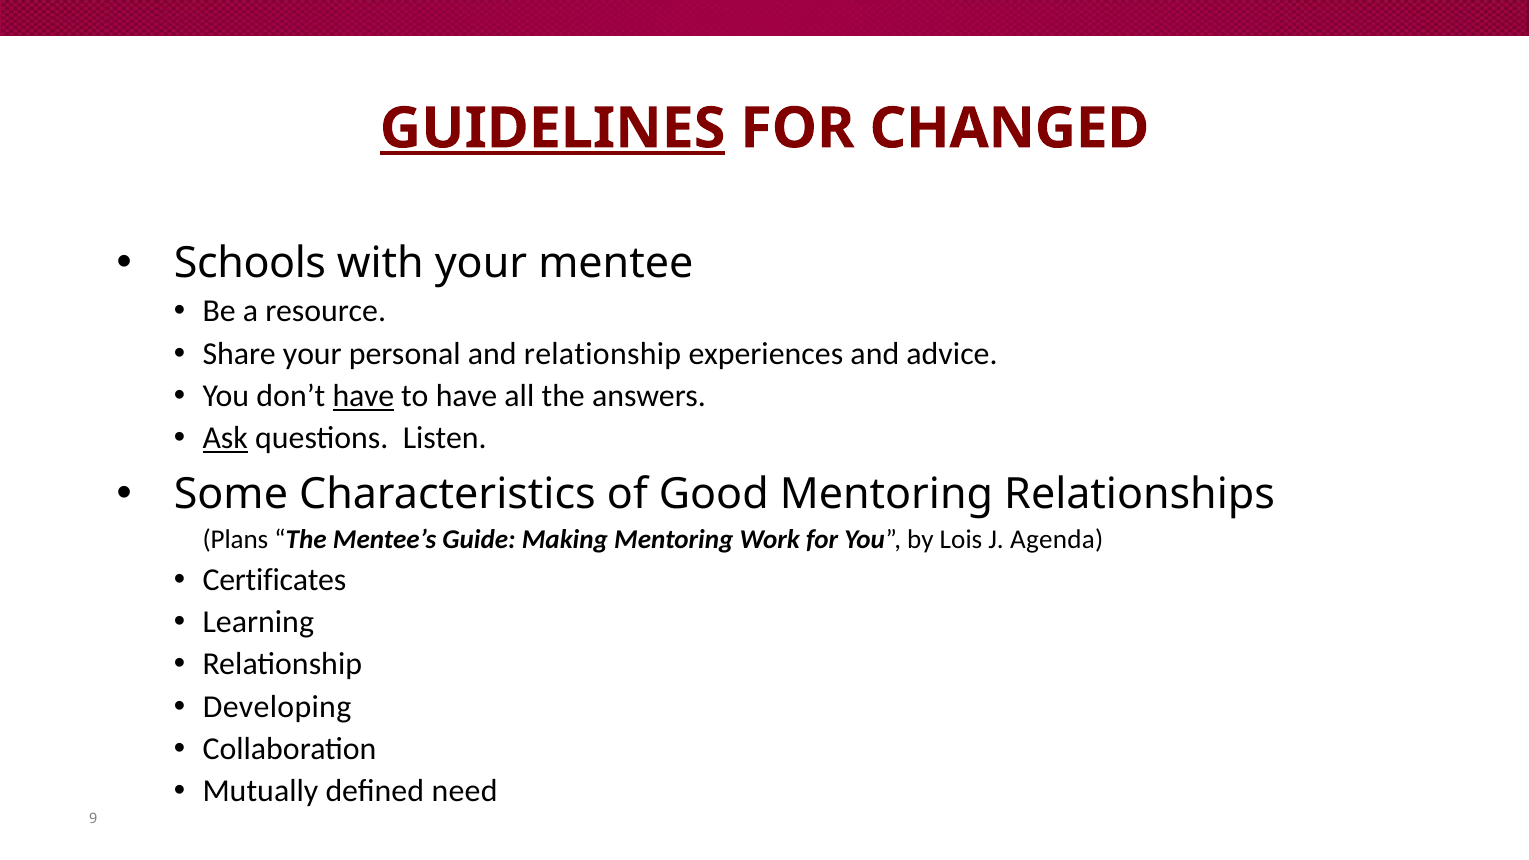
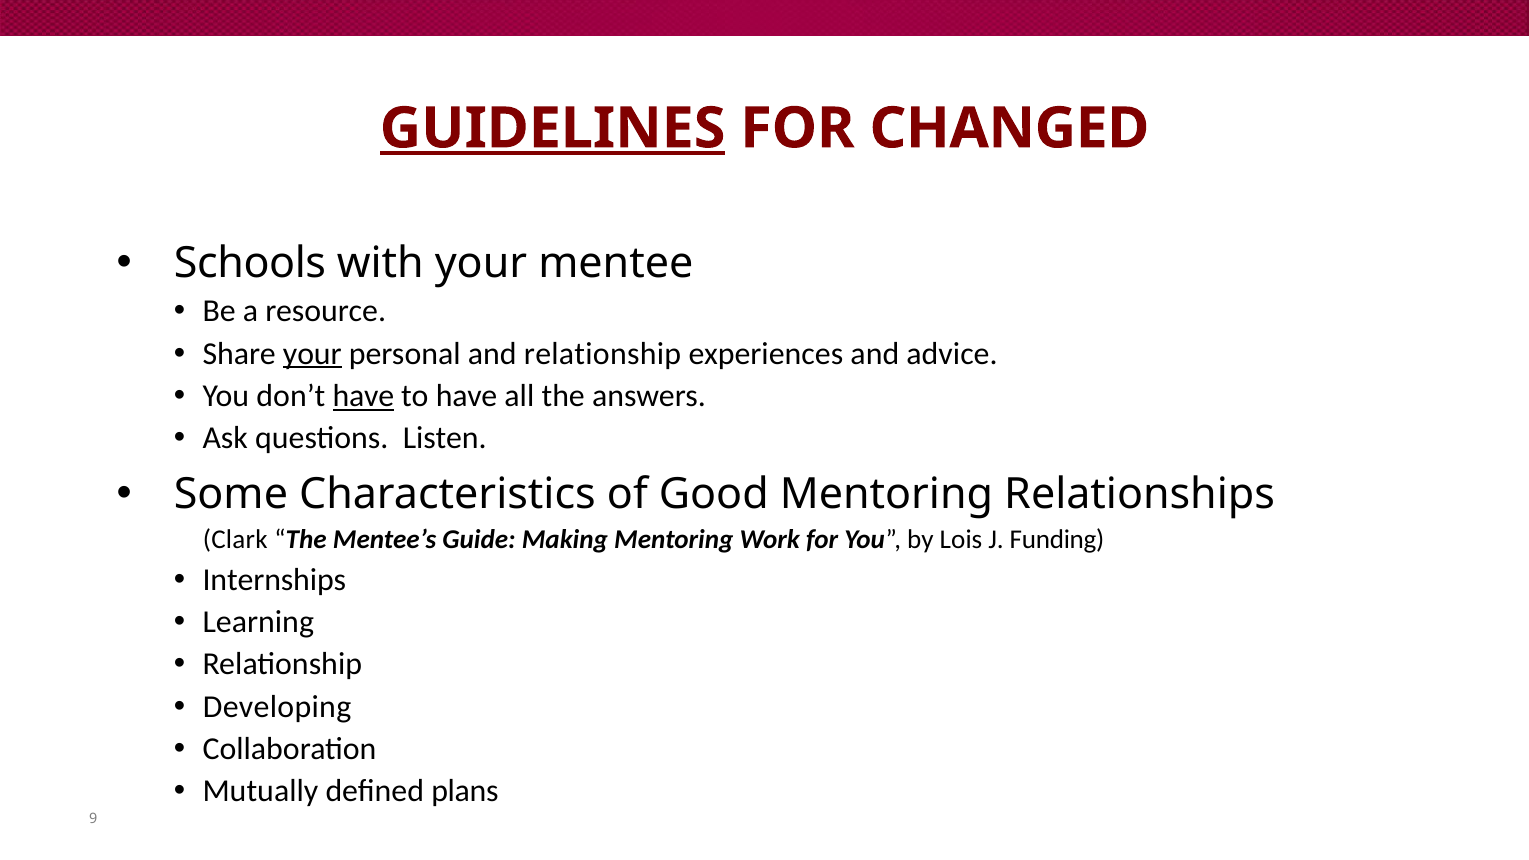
your at (312, 354) underline: none -> present
Ask underline: present -> none
Plans: Plans -> Clark
Agenda: Agenda -> Funding
Certificates: Certificates -> Internships
need: need -> plans
